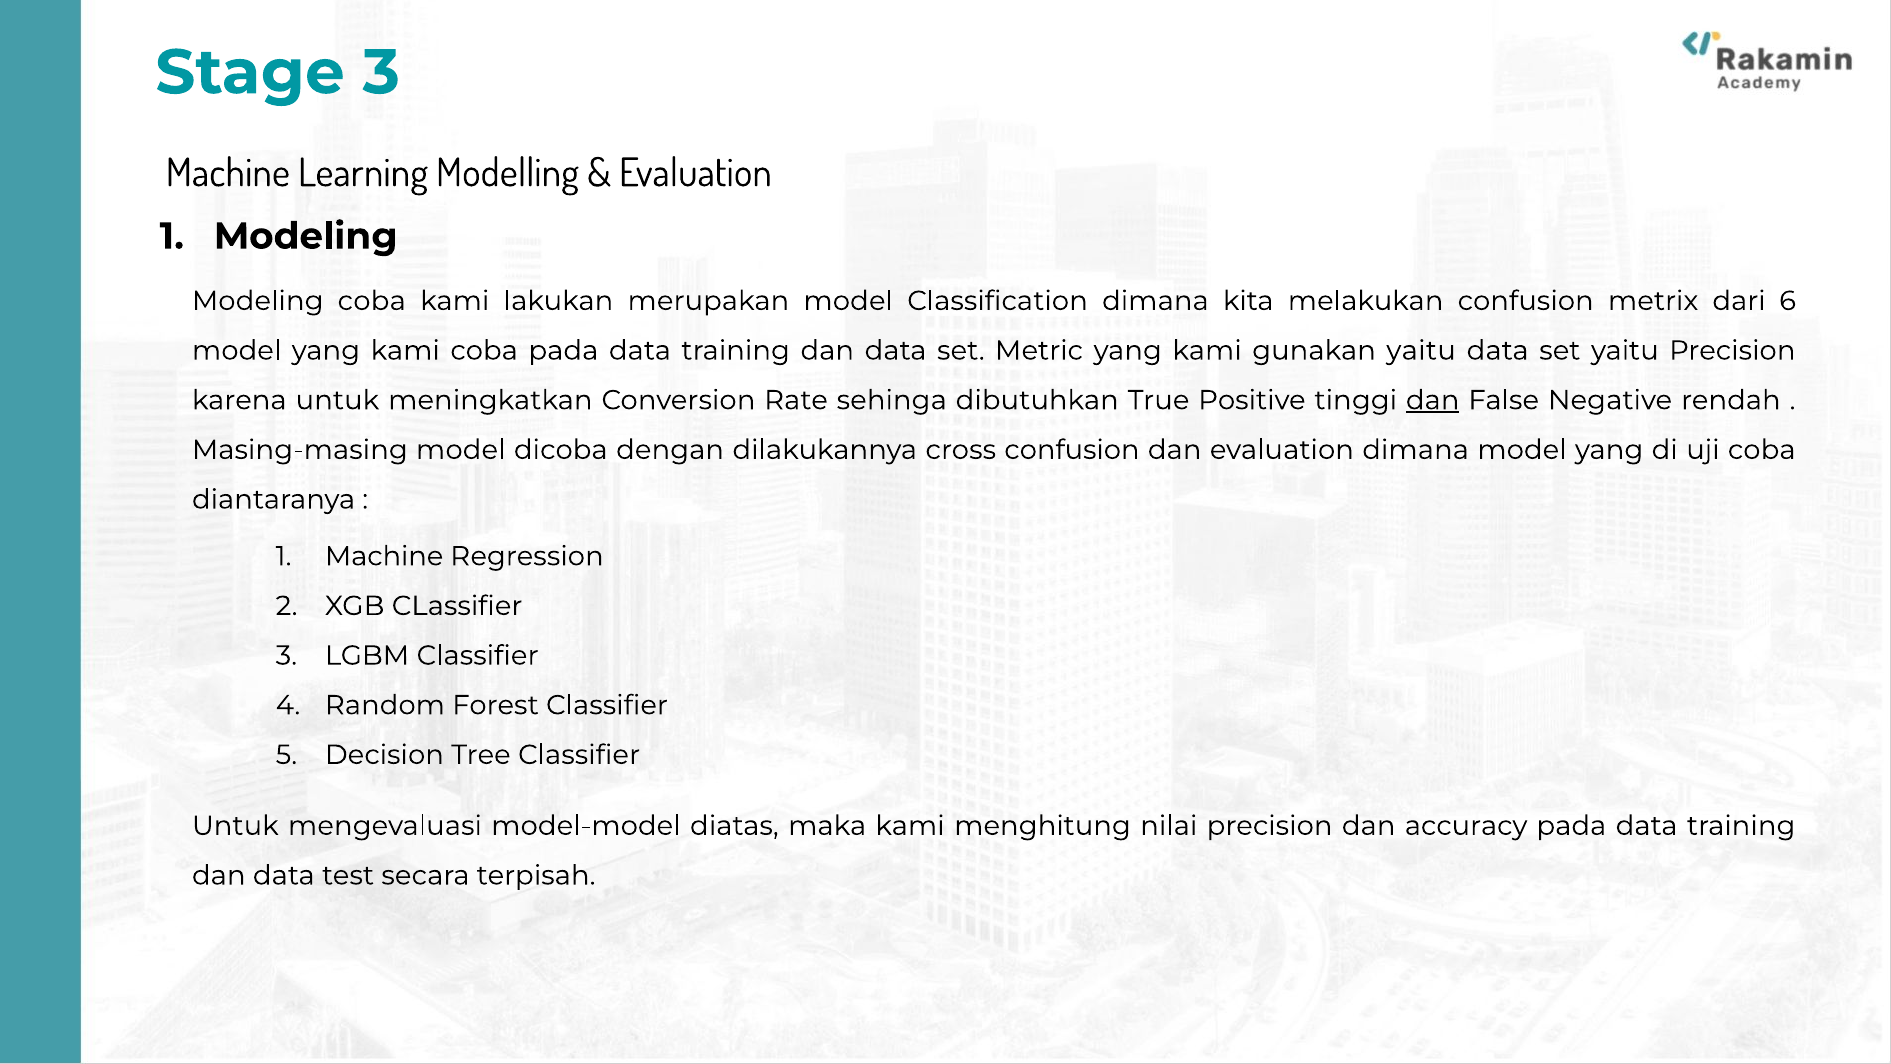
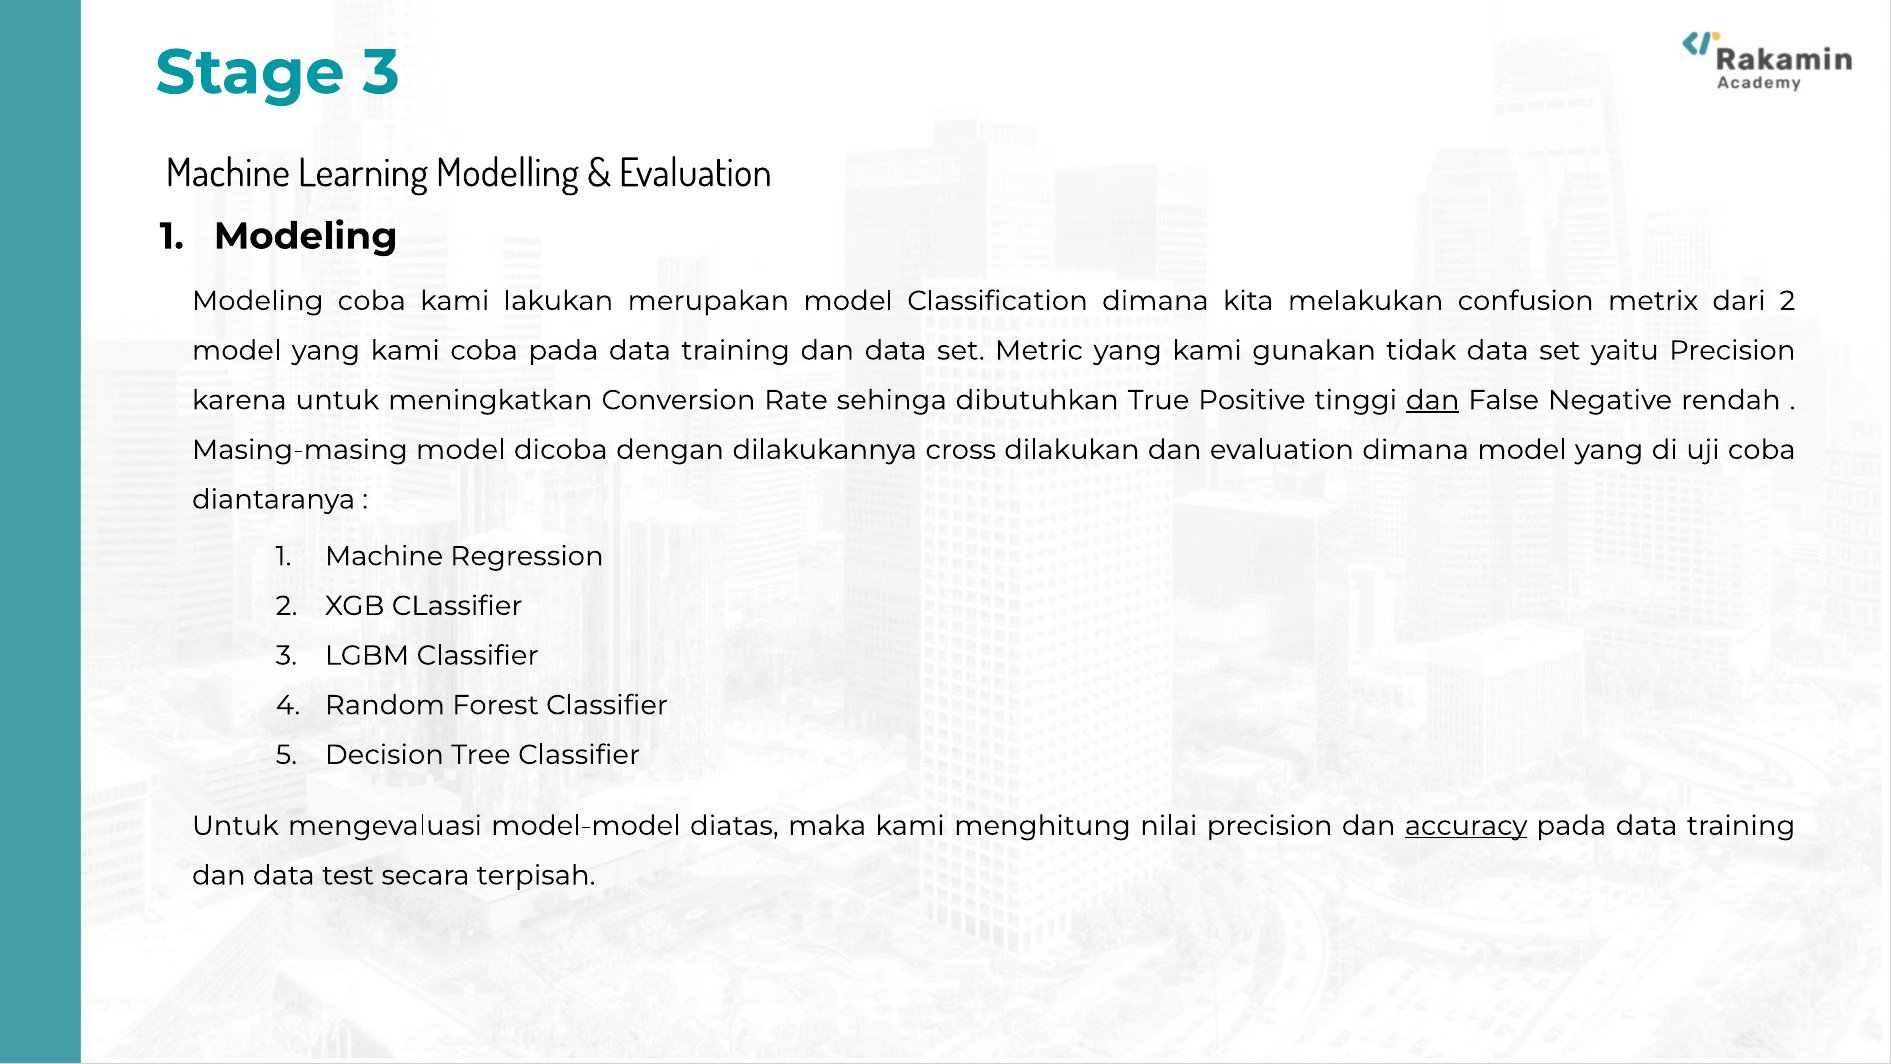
dari 6: 6 -> 2
gunakan yaitu: yaitu -> tidak
cross confusion: confusion -> dilakukan
accuracy underline: none -> present
